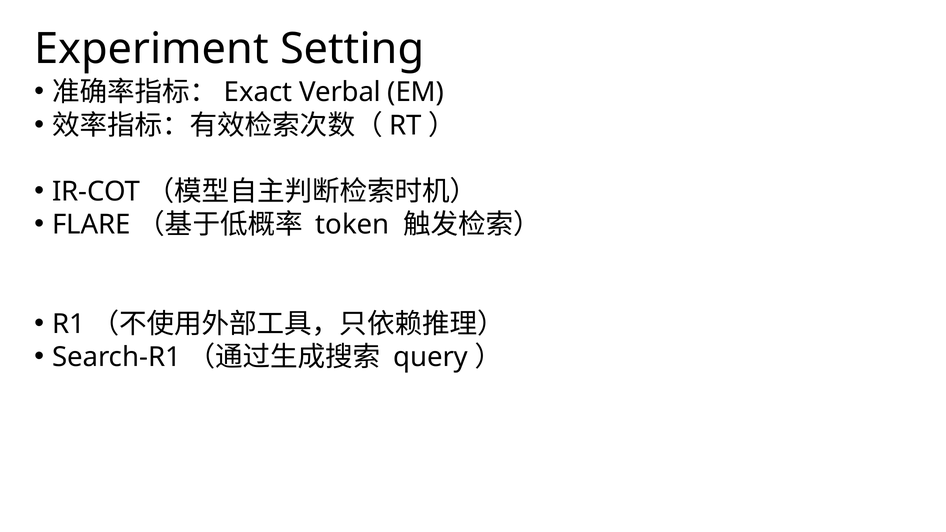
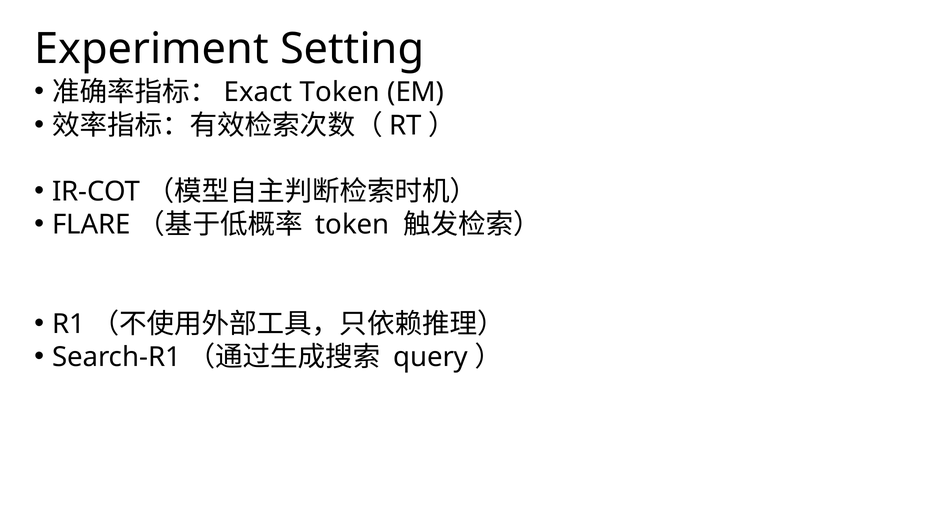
Verbal at (340, 92): Verbal -> Token
